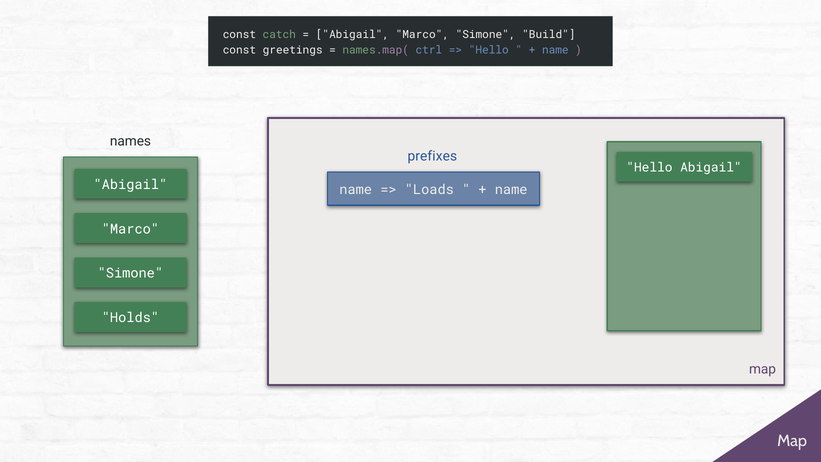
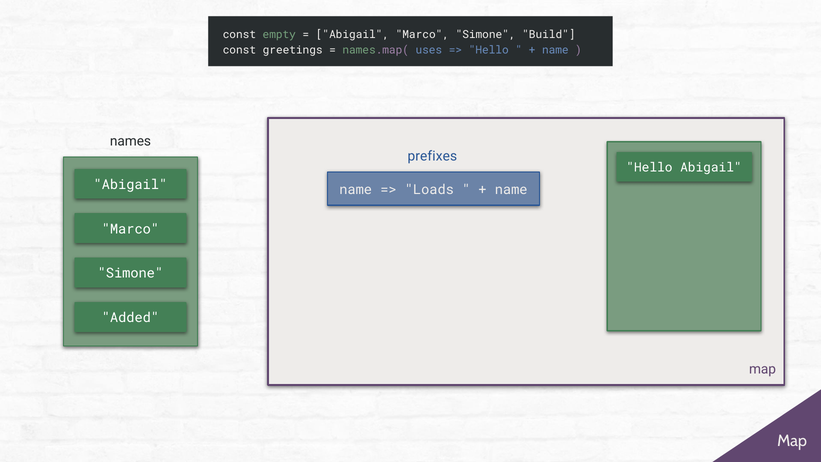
catch: catch -> empty
ctrl: ctrl -> uses
Holds: Holds -> Added
